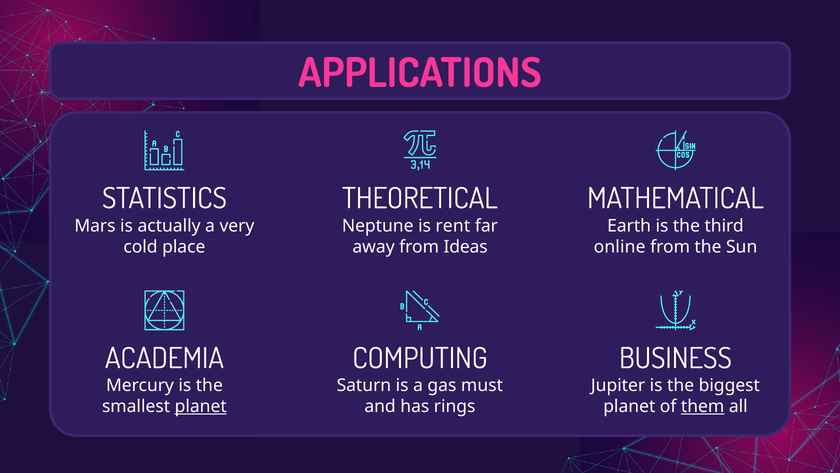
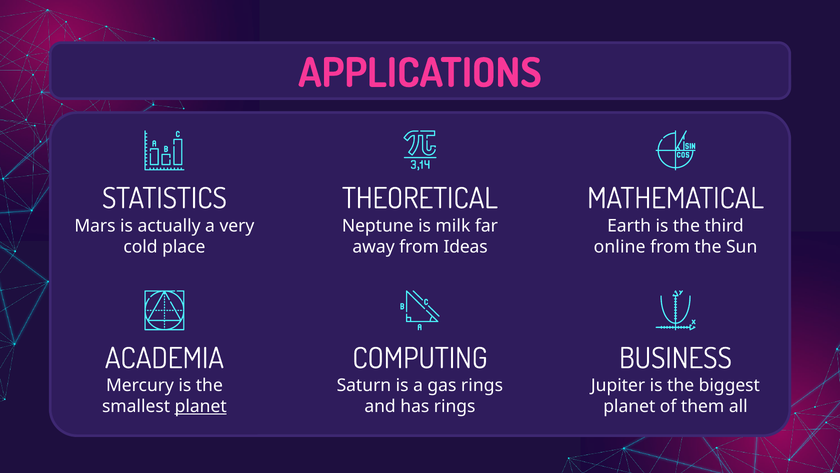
rent: rent -> milk
gas must: must -> rings
them underline: present -> none
